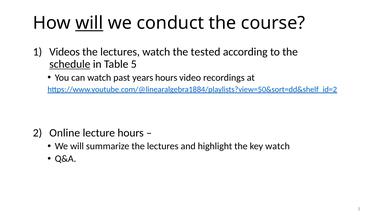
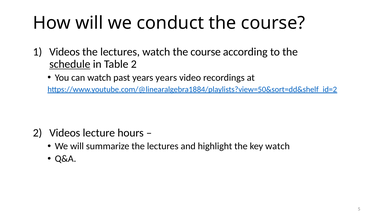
will at (89, 23) underline: present -> none
watch the tested: tested -> course
Table 5: 5 -> 2
years hours: hours -> years
Online at (65, 133): Online -> Videos
